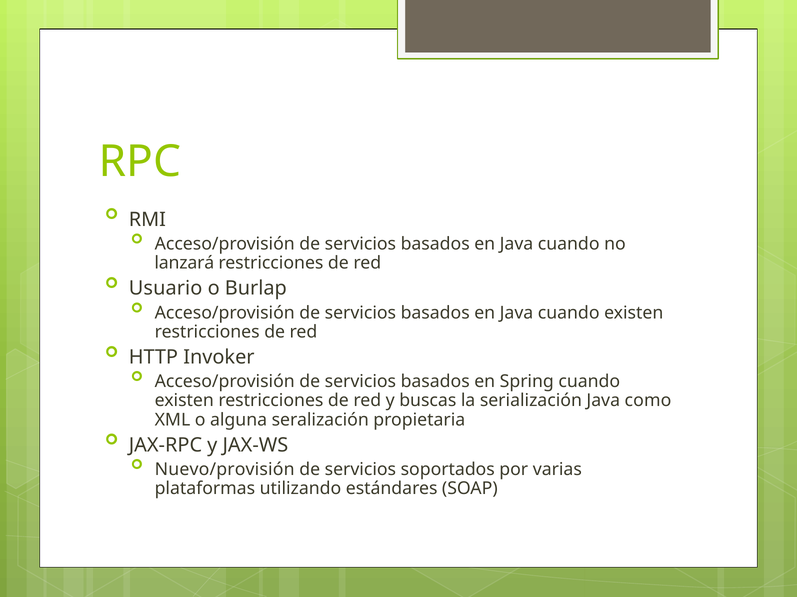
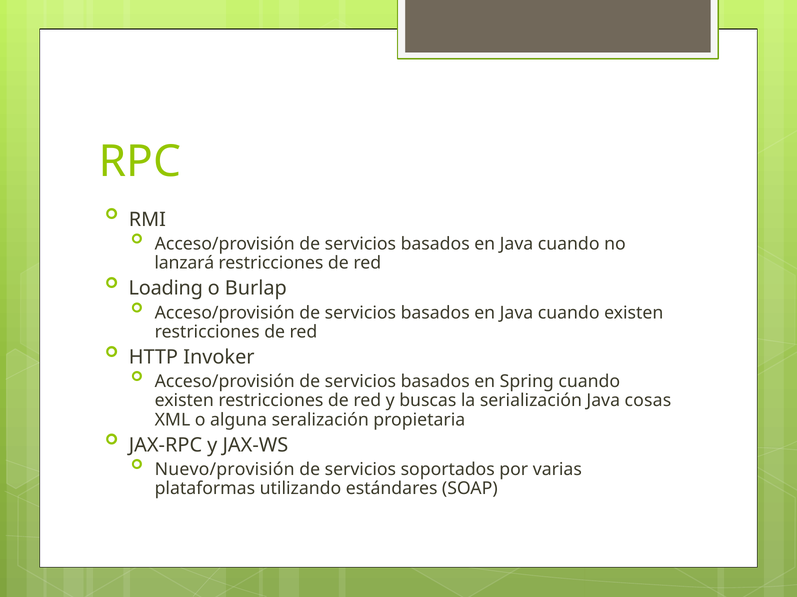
Usuario: Usuario -> Loading
como: como -> cosas
